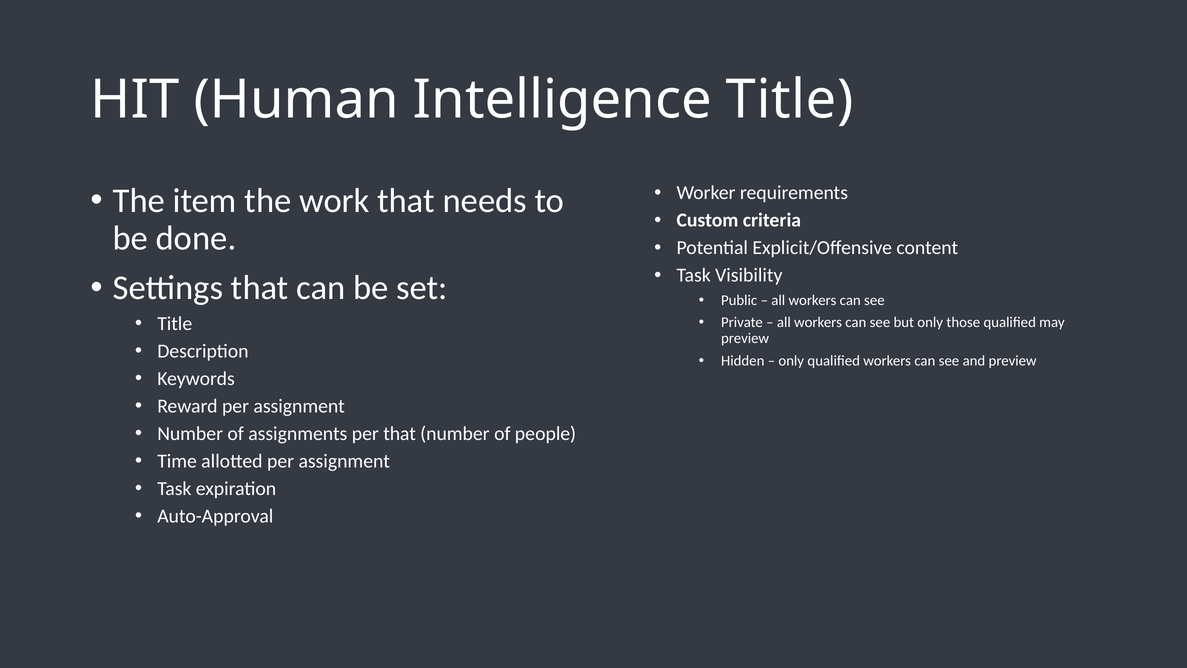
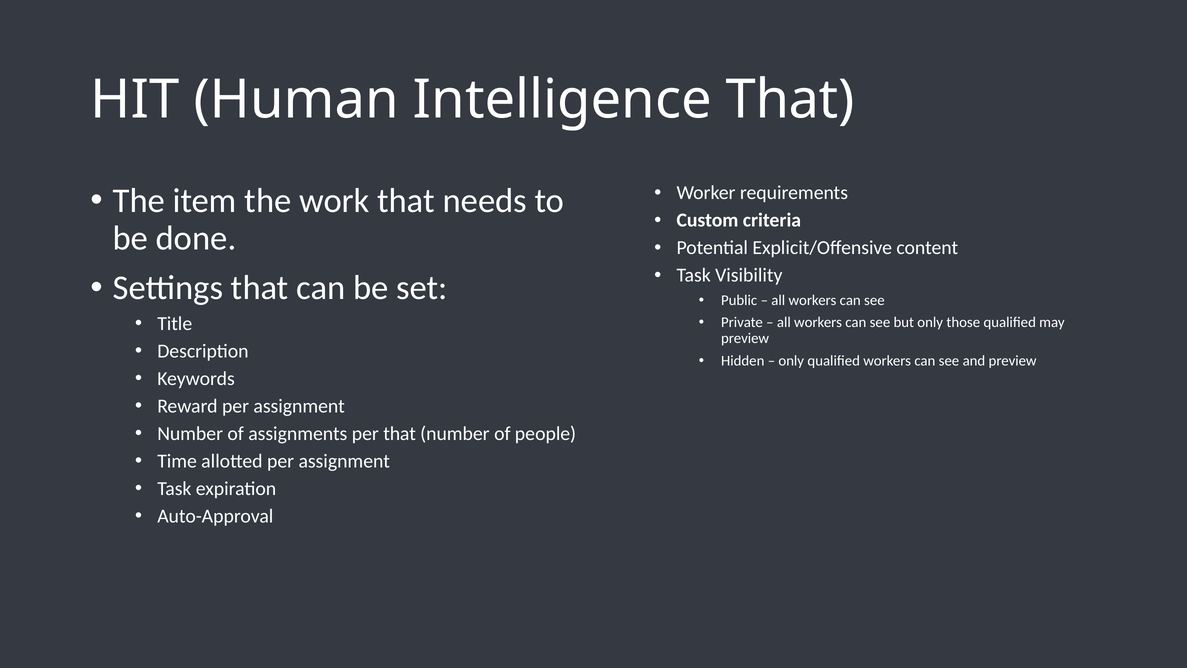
Intelligence Title: Title -> That
